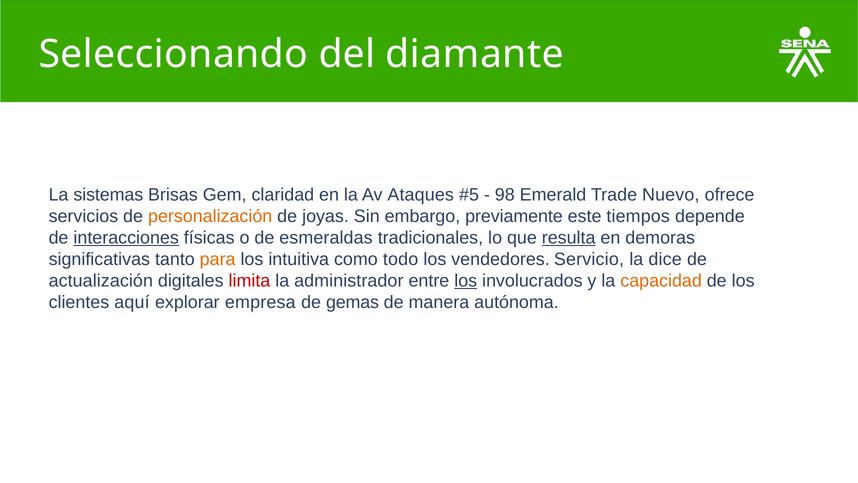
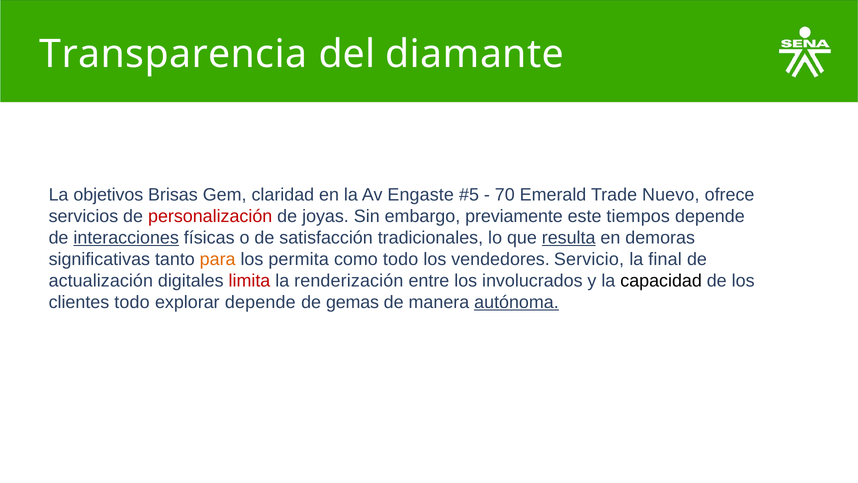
Seleccionando: Seleccionando -> Transparencia
sistemas: sistemas -> objetivos
Ataques: Ataques -> Engaste
98: 98 -> 70
personalización colour: orange -> red
esmeraldas: esmeraldas -> satisfacción
intuitiva: intuitiva -> permita
dice: dice -> final
administrador: administrador -> renderización
los at (466, 281) underline: present -> none
capacidad colour: orange -> black
clientes aquí: aquí -> todo
explorar empresa: empresa -> depende
autónoma underline: none -> present
